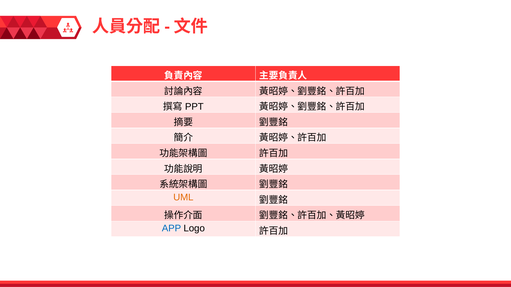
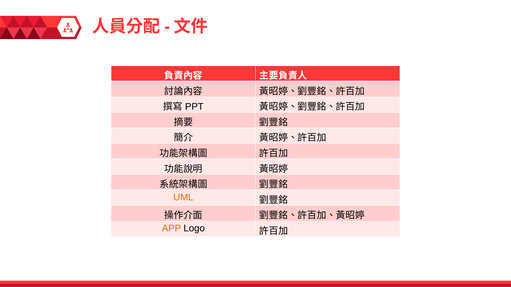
APP colour: blue -> orange
